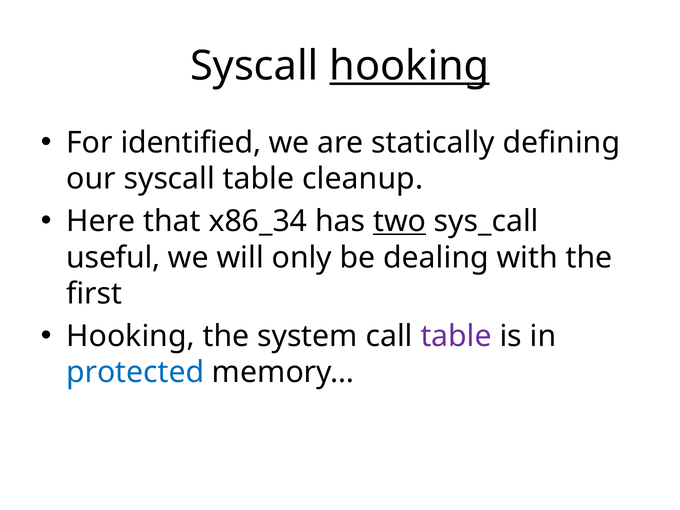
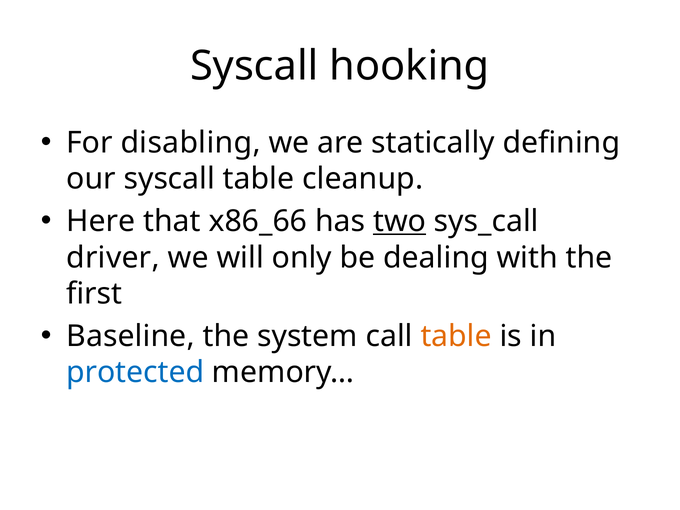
hooking at (409, 66) underline: present -> none
identified: identified -> disabling
x86_34: x86_34 -> x86_66
useful: useful -> driver
Hooking at (131, 336): Hooking -> Baseline
table at (456, 336) colour: purple -> orange
